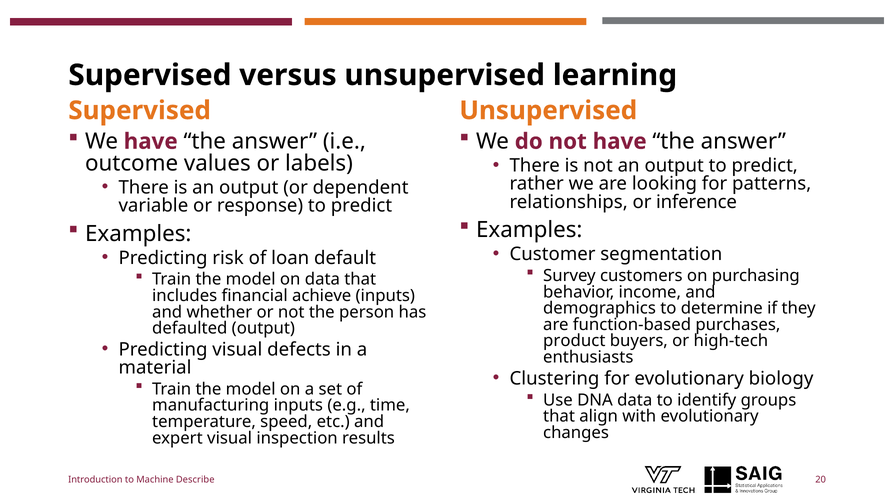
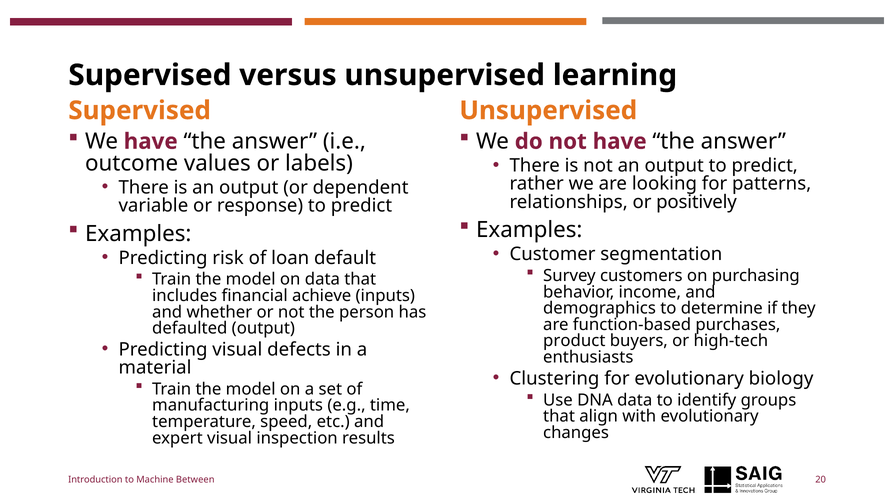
inference: inference -> positively
Describe: Describe -> Between
